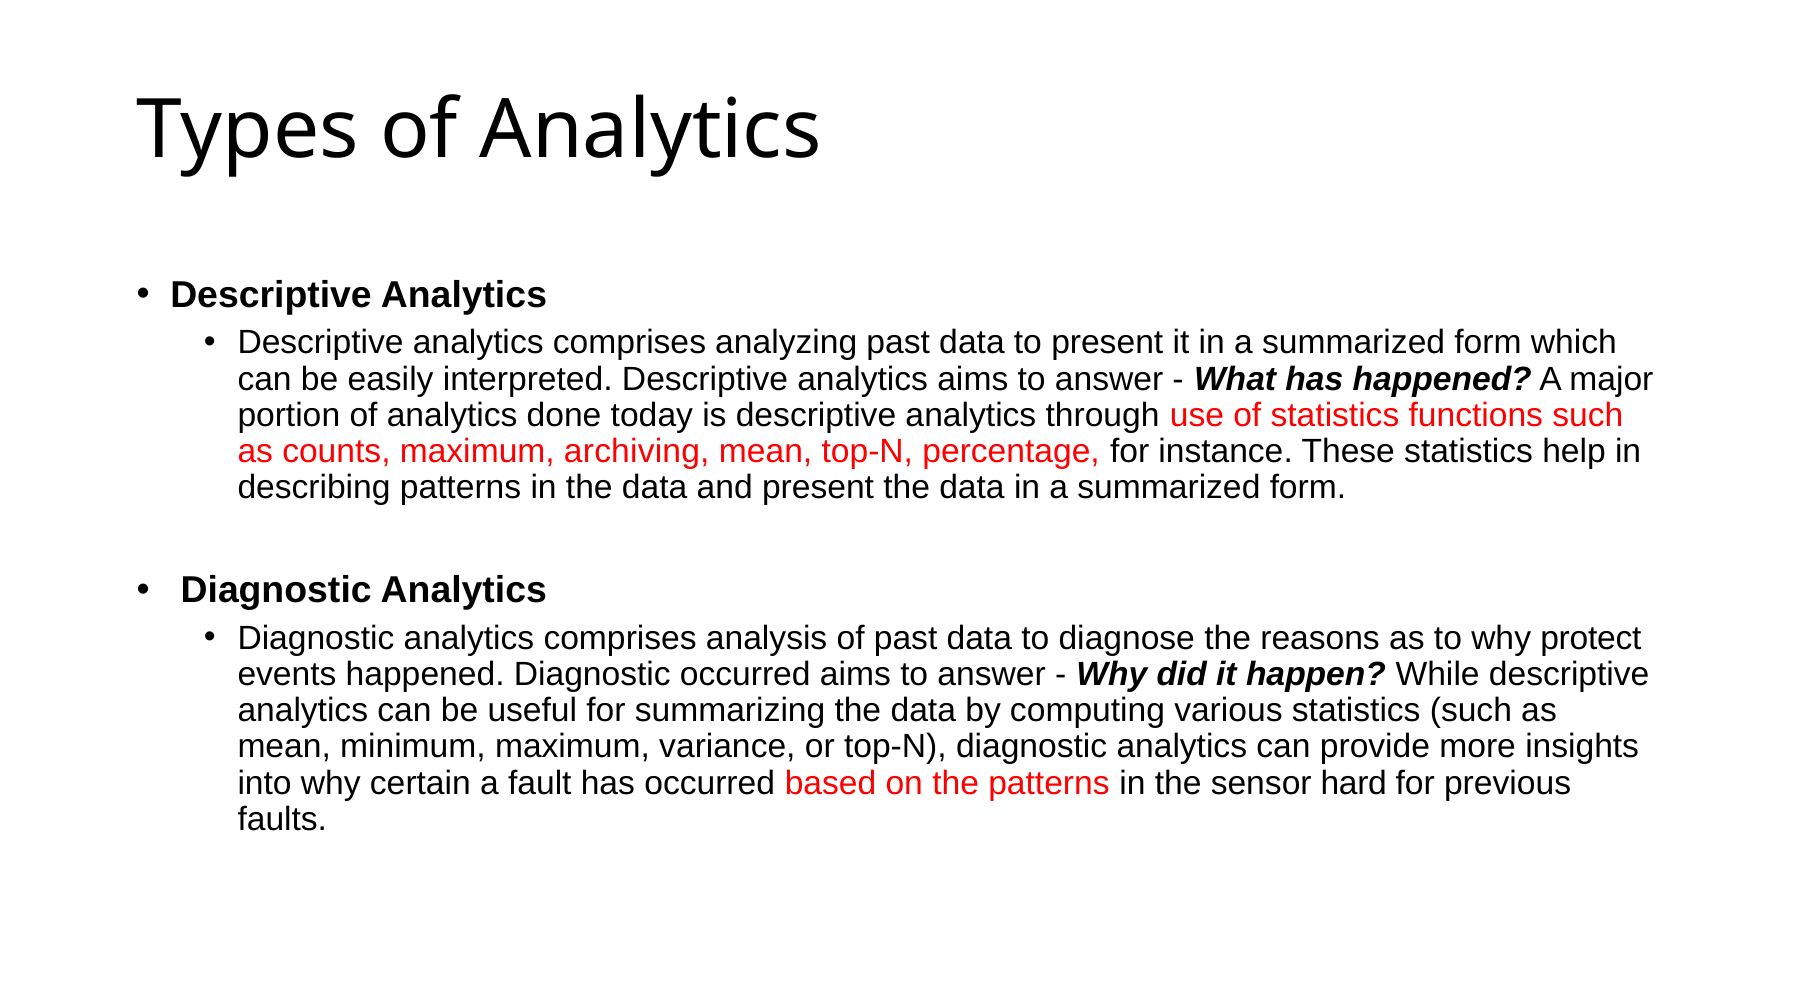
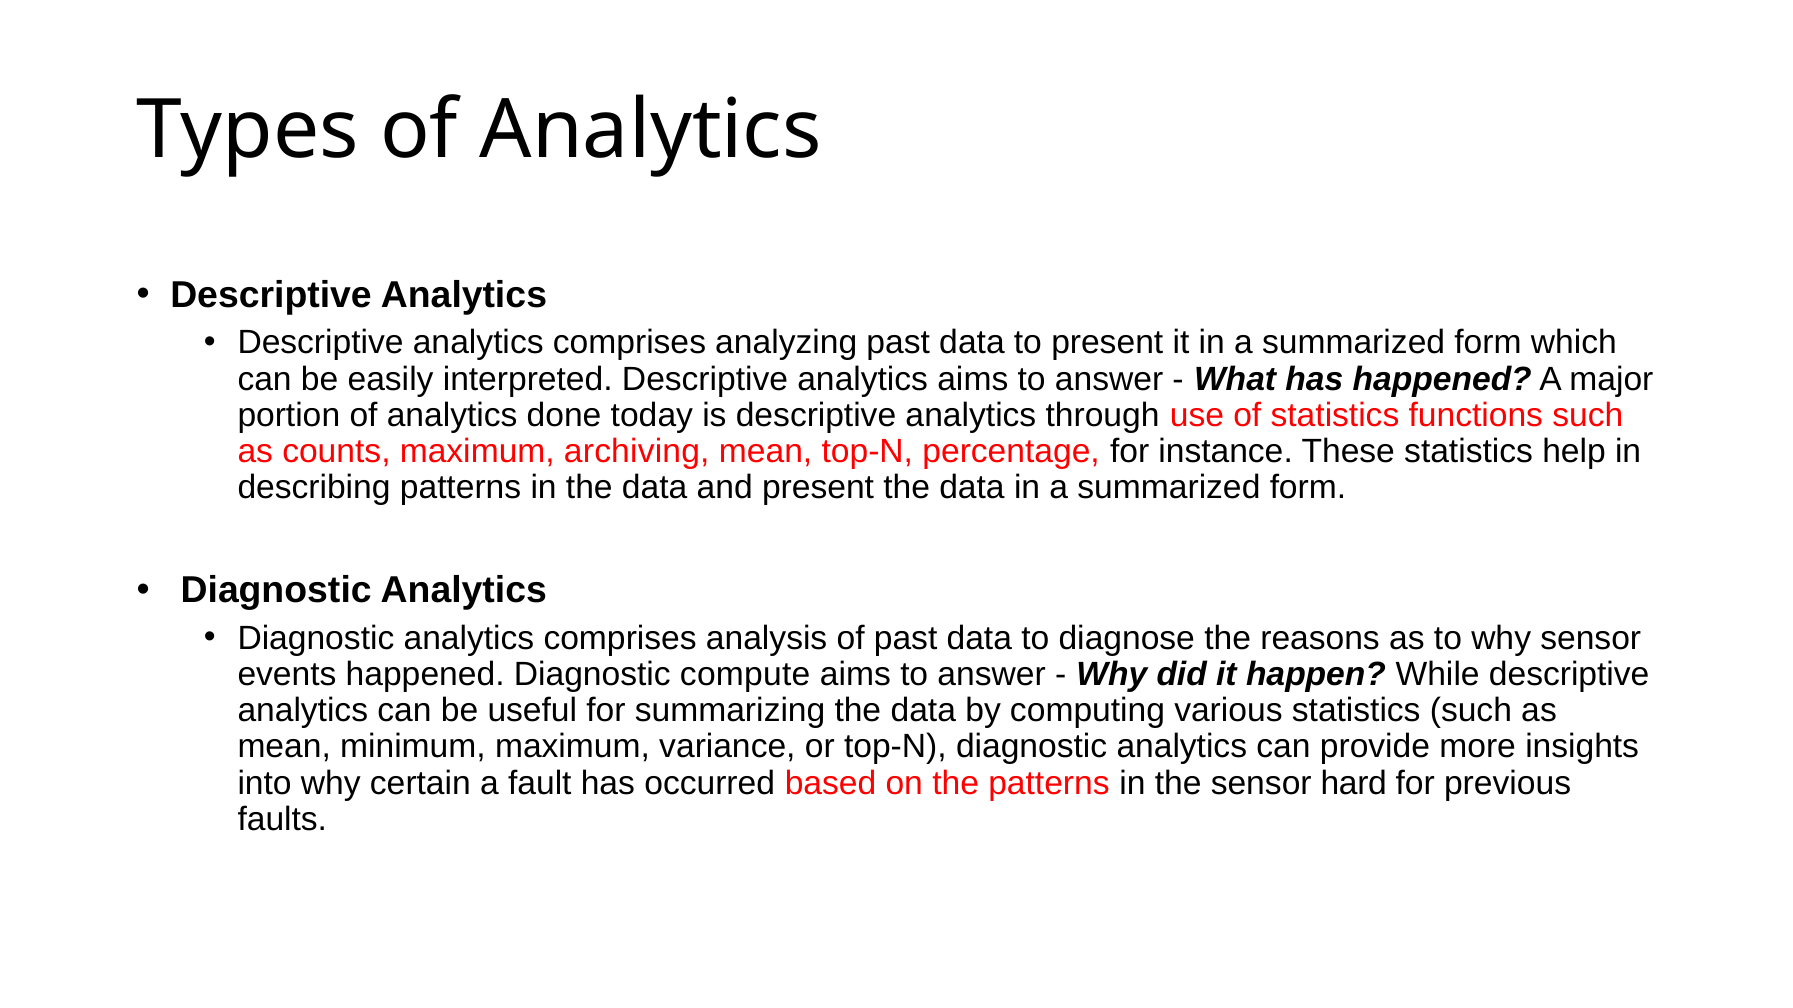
why protect: protect -> sensor
Diagnostic occurred: occurred -> compute
